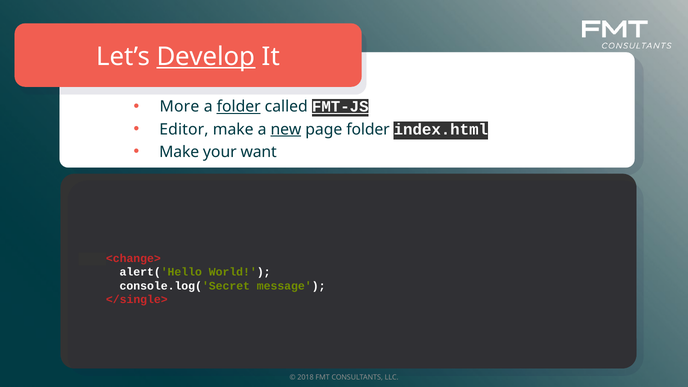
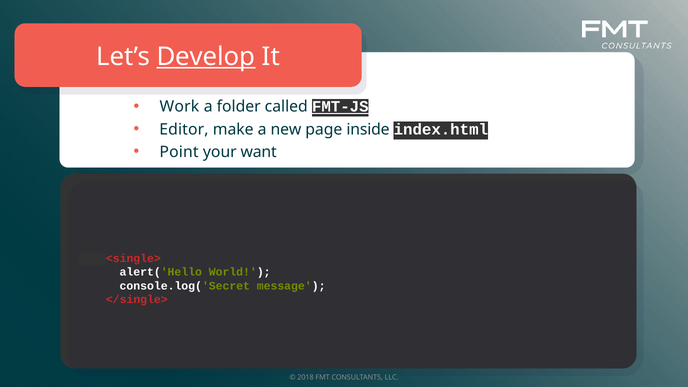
More: More -> Work
folder at (239, 107) underline: present -> none
new underline: present -> none
page folder: folder -> inside
Make at (179, 152): Make -> Point
<change>: <change> -> <single>
